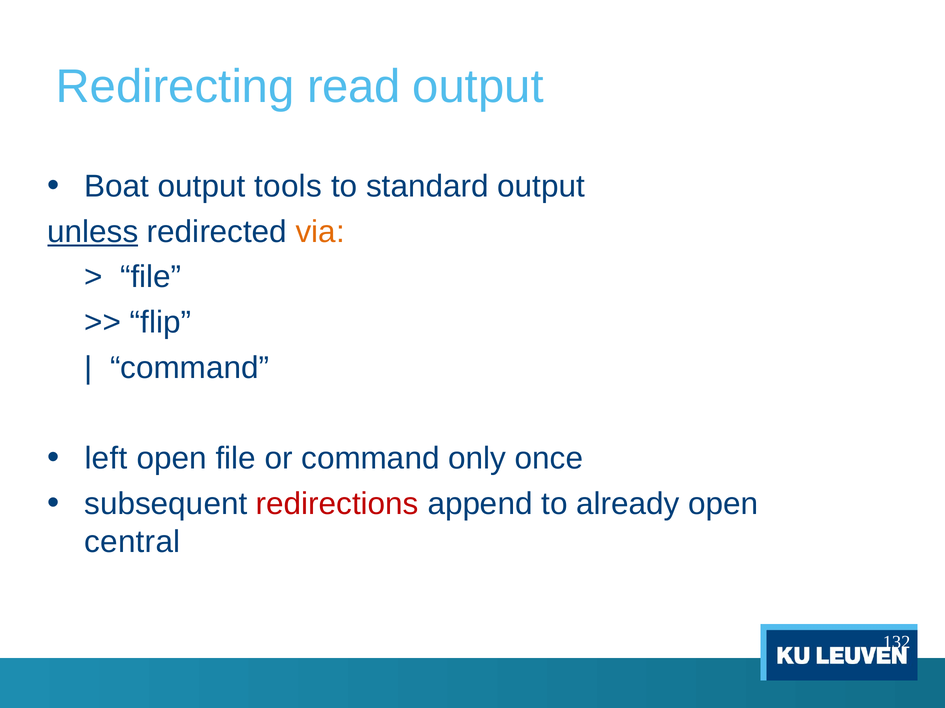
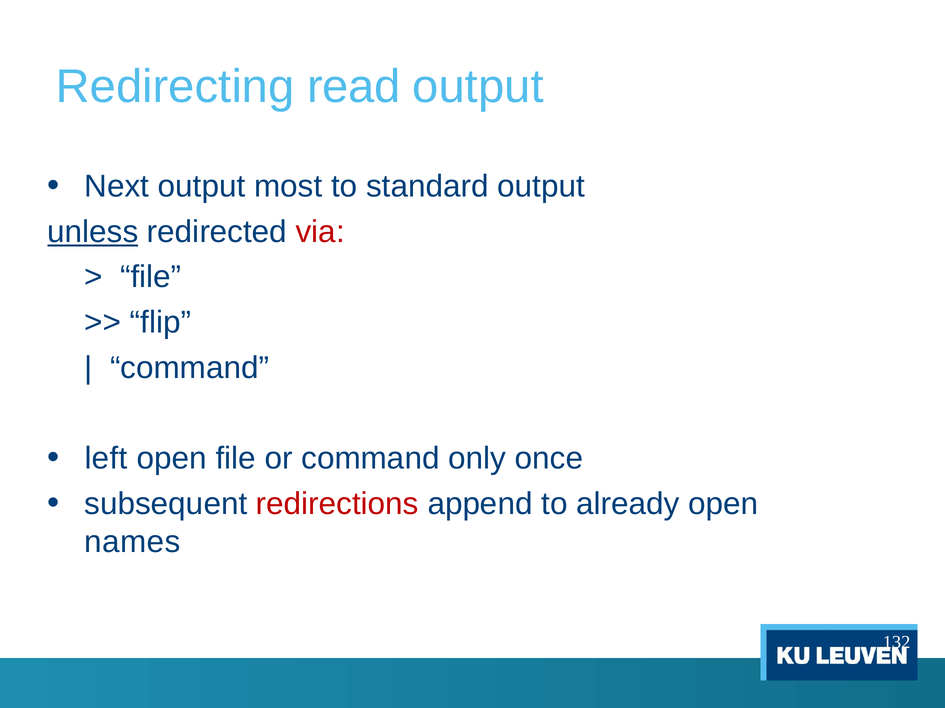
Boat: Boat -> Next
tools: tools -> most
via colour: orange -> red
central: central -> names
